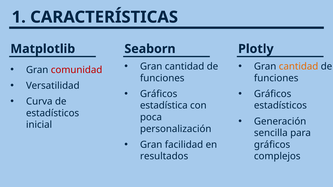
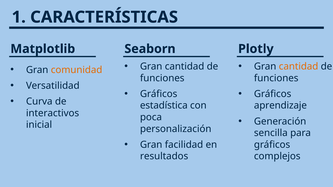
comunidad colour: red -> orange
estadísticos at (280, 106): estadísticos -> aprendizaje
estadísticos at (53, 113): estadísticos -> interactivos
